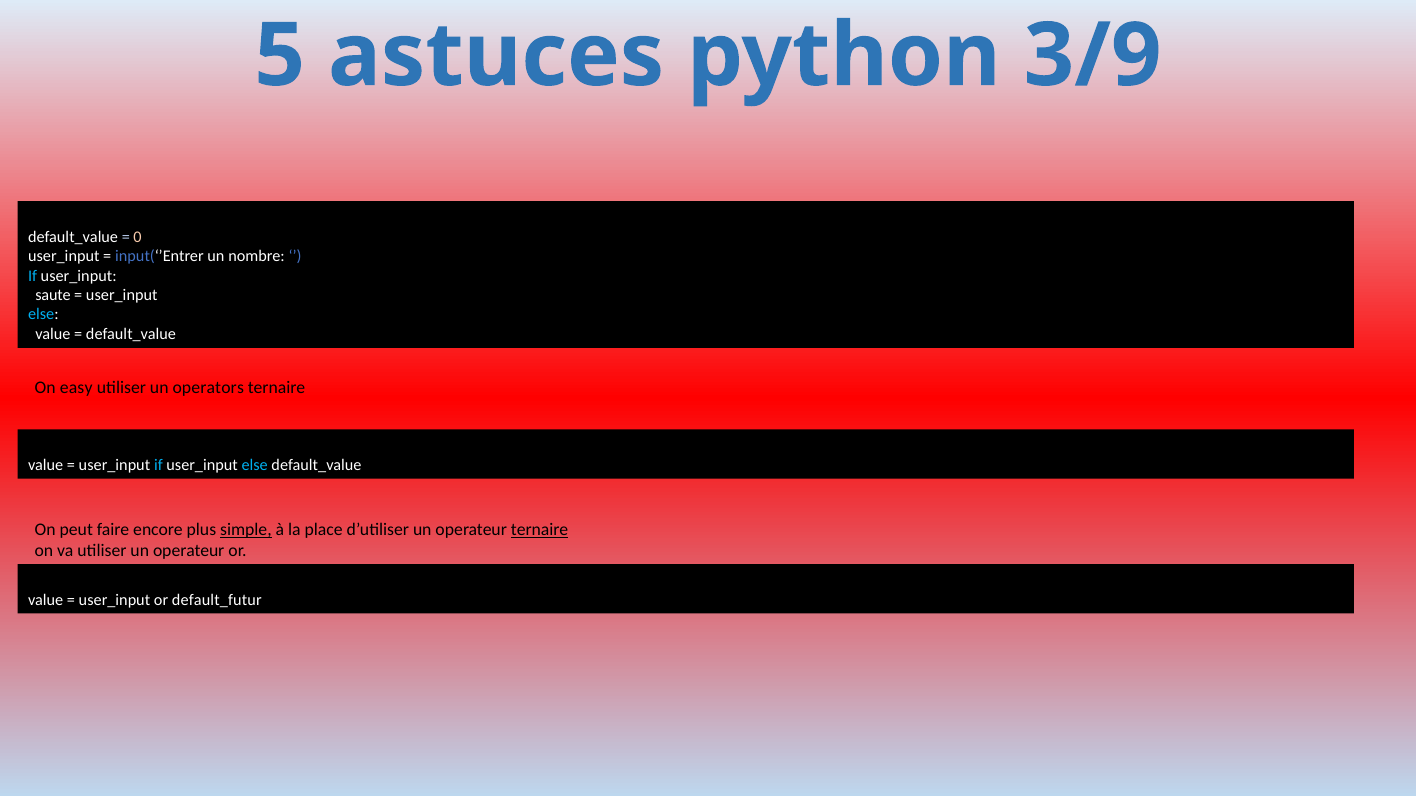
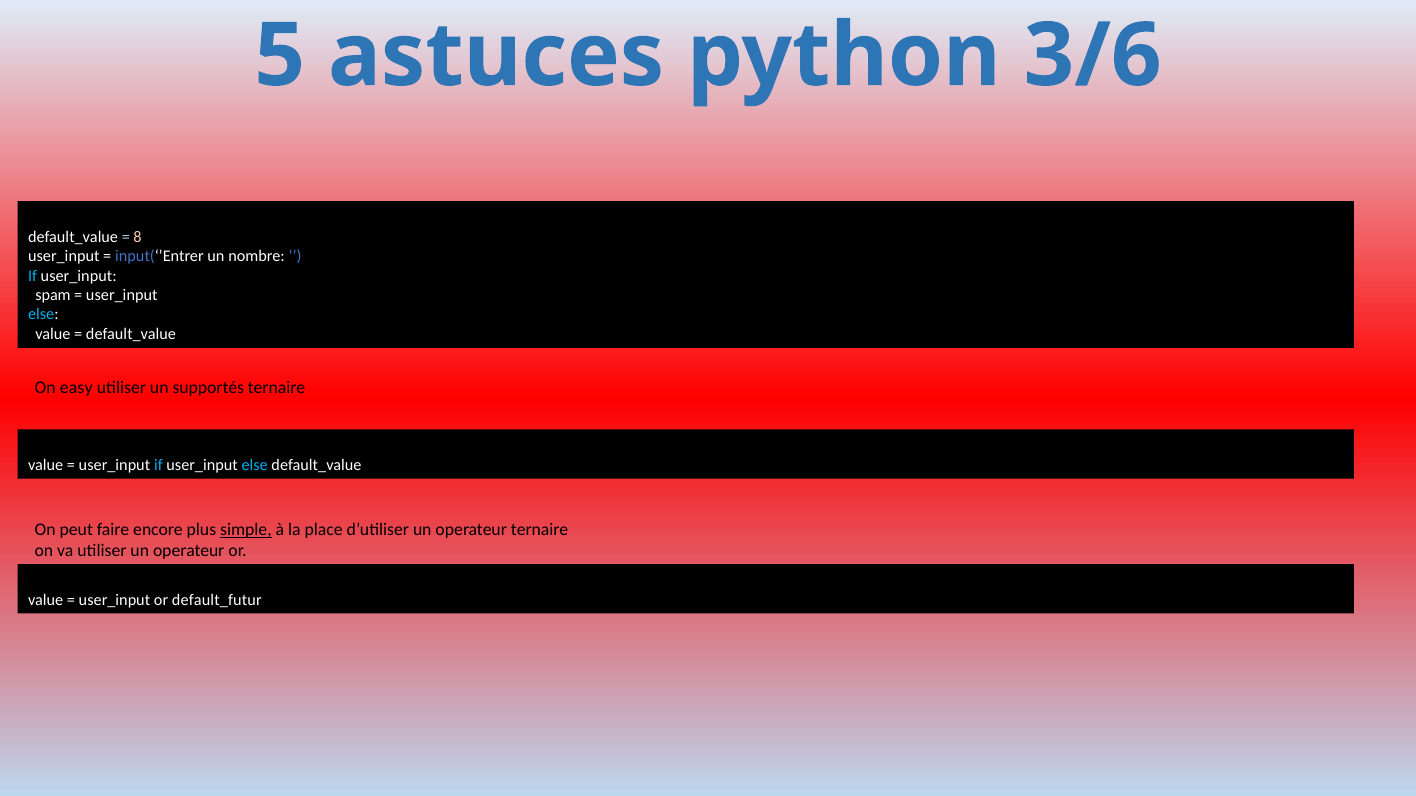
3/9: 3/9 -> 3/6
0: 0 -> 8
saute: saute -> spam
operators: operators -> supportés
ternaire at (540, 530) underline: present -> none
